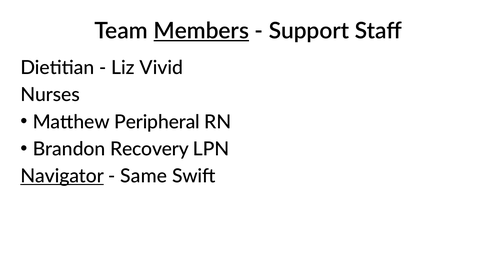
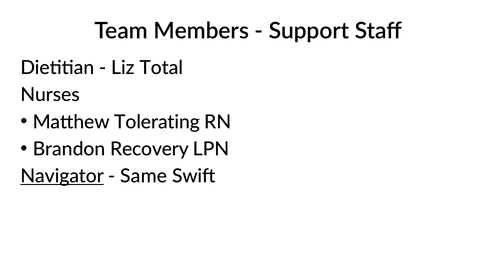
Members underline: present -> none
Vivid: Vivid -> Total
Peripheral: Peripheral -> Tolerating
